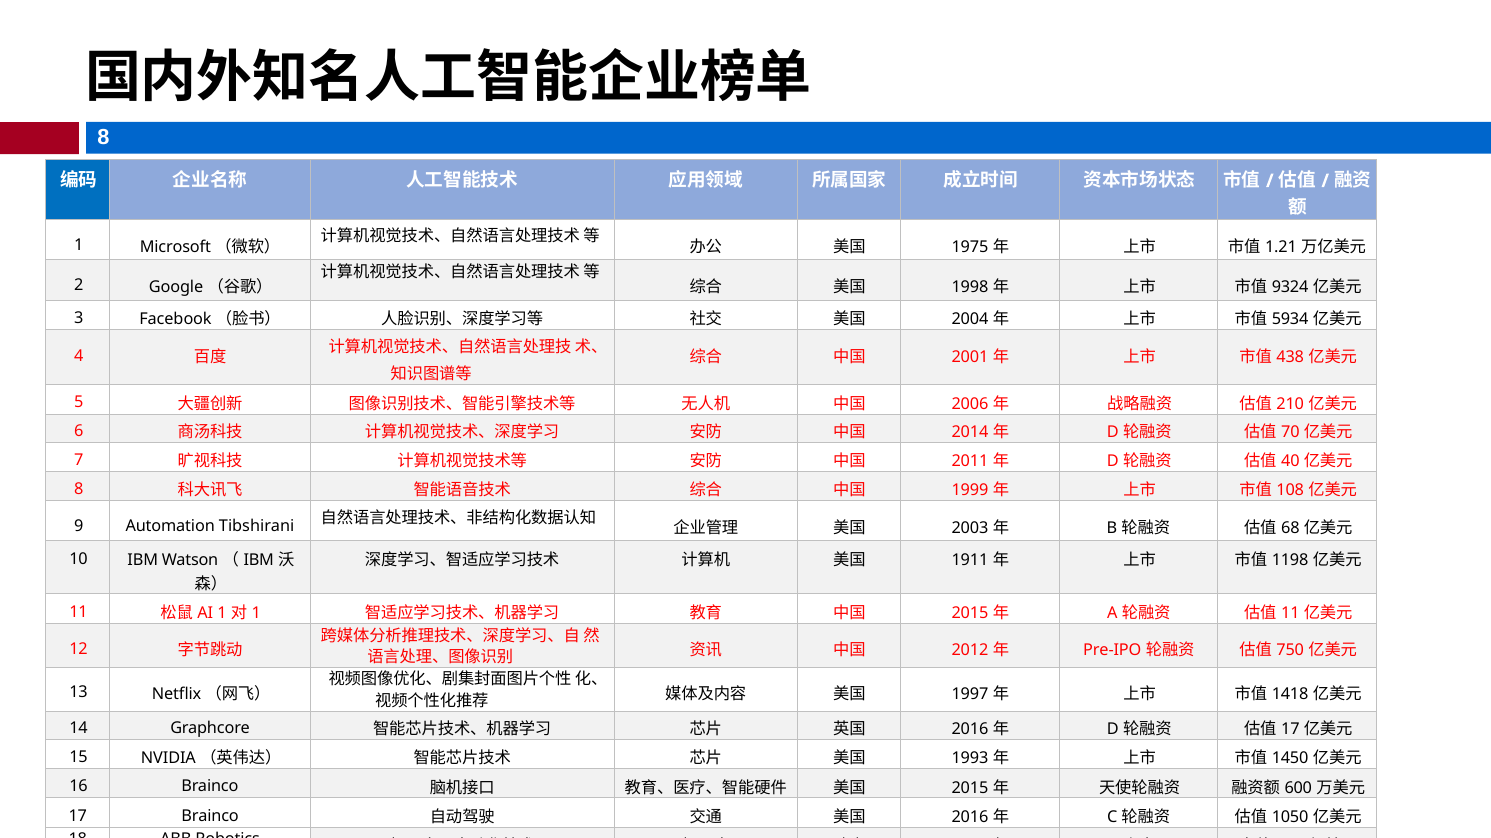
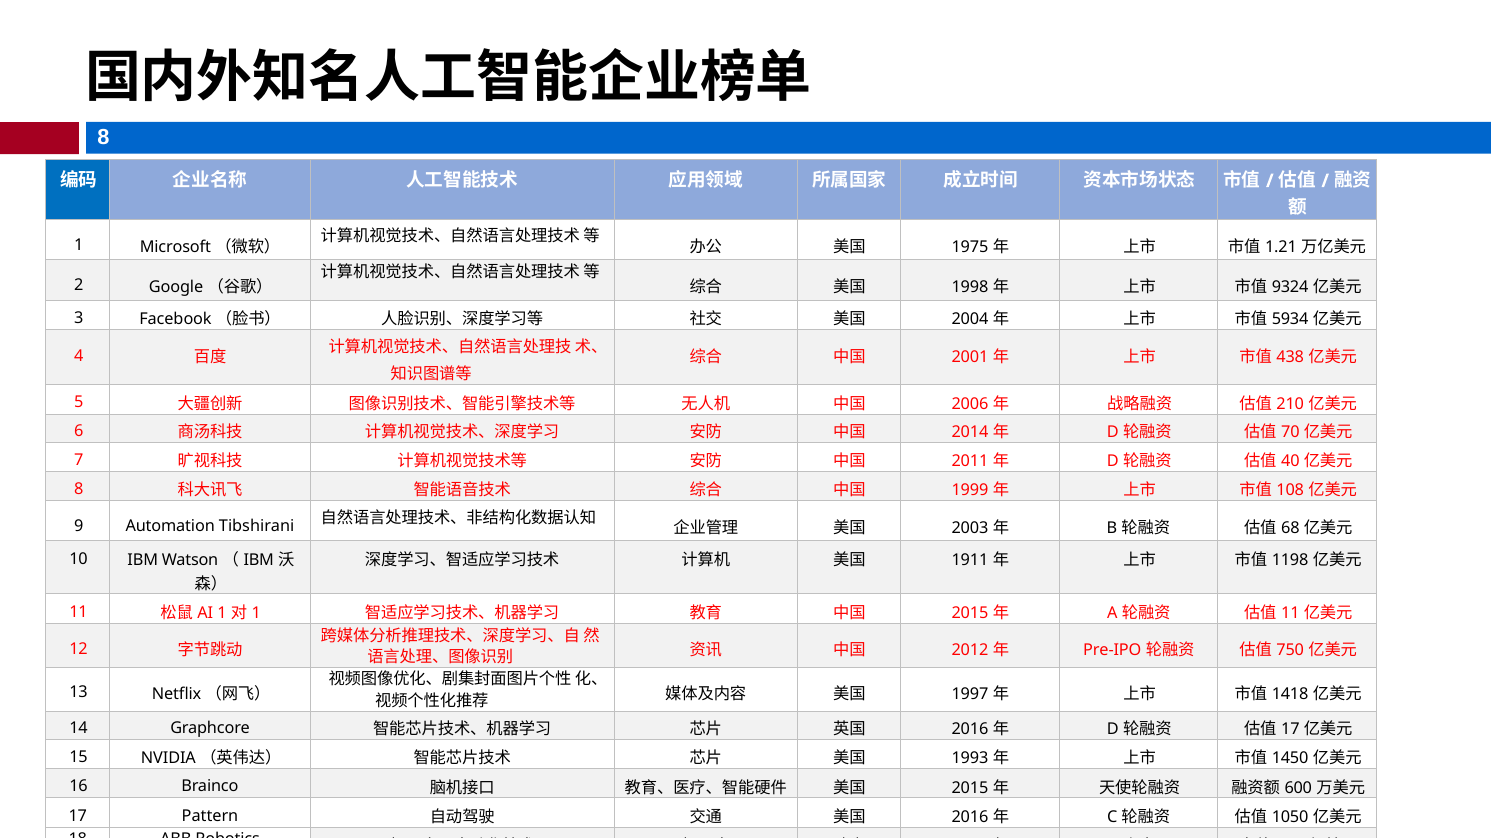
17 Brainco: Brainco -> Pattern
